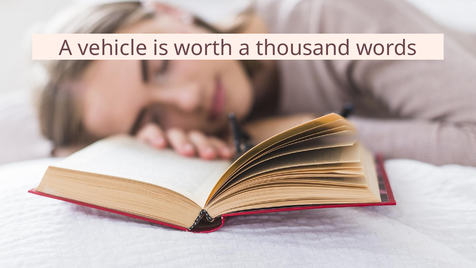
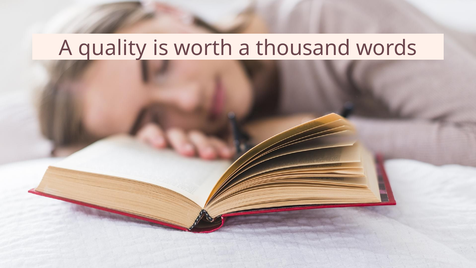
vehicle: vehicle -> quality
